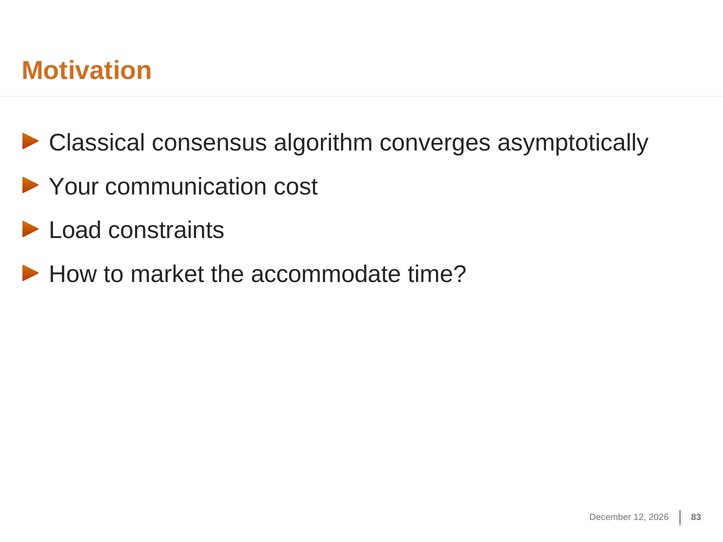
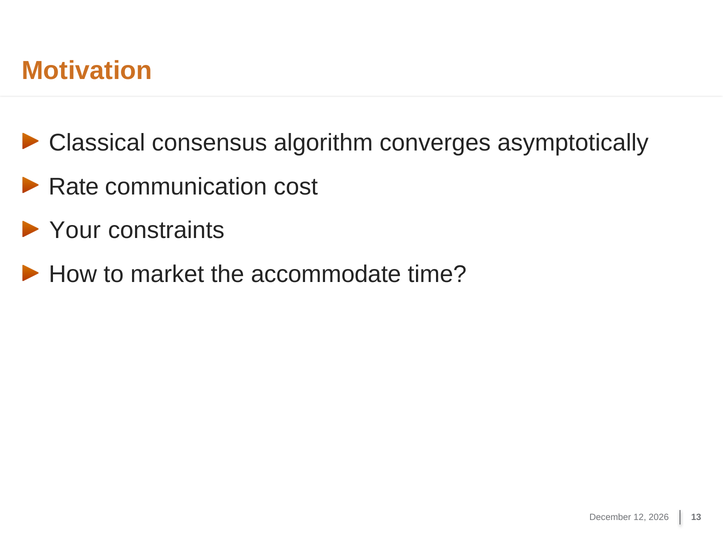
Your: Your -> Rate
Load: Load -> Your
83: 83 -> 13
